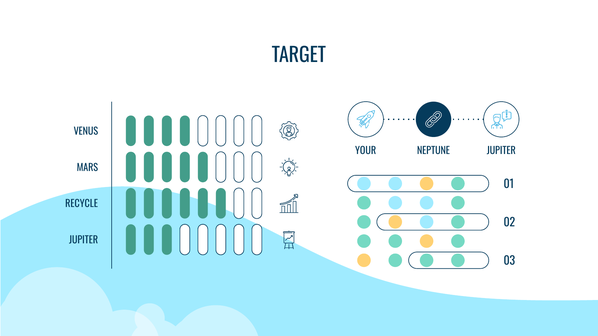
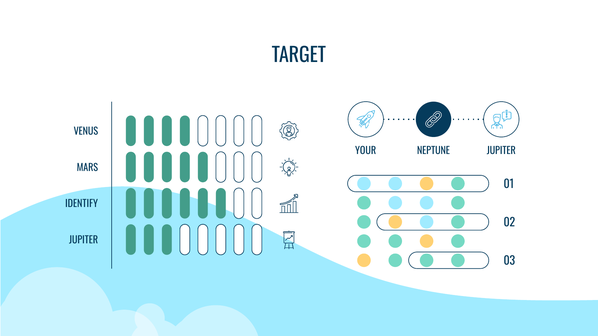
RECYCLE: RECYCLE -> IDENTIFY
